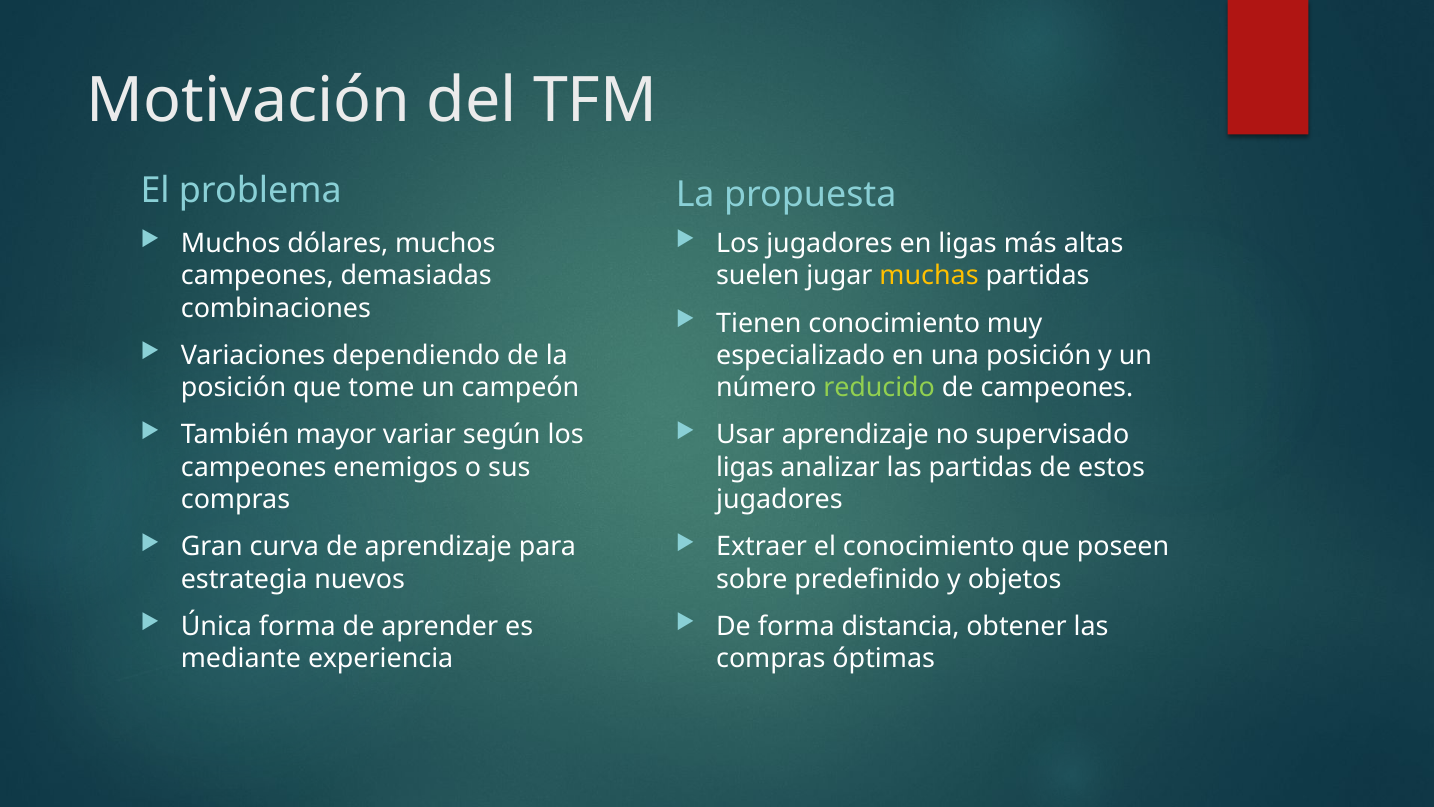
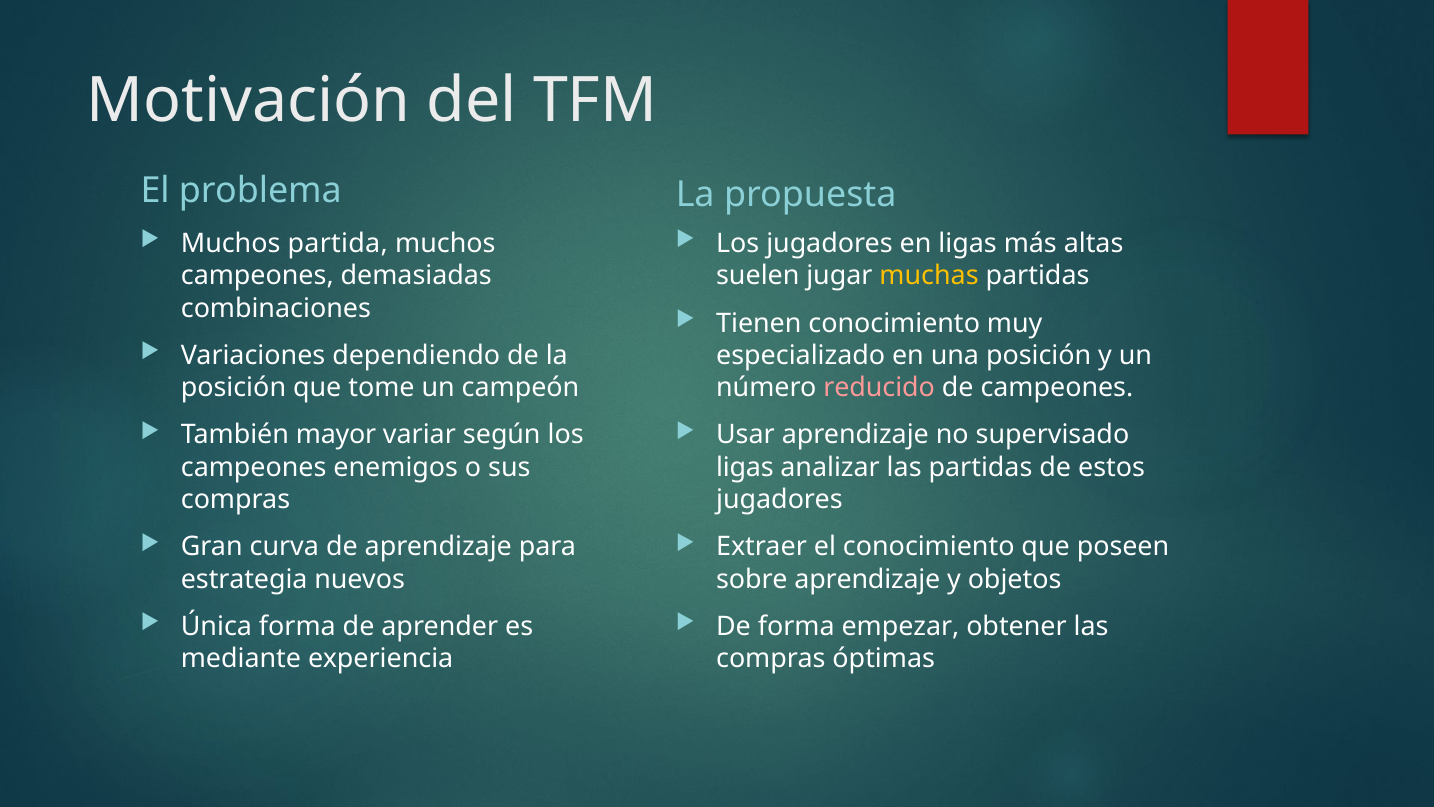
dólares: dólares -> partida
reducido colour: light green -> pink
sobre predefinido: predefinido -> aprendizaje
distancia: distancia -> empezar
